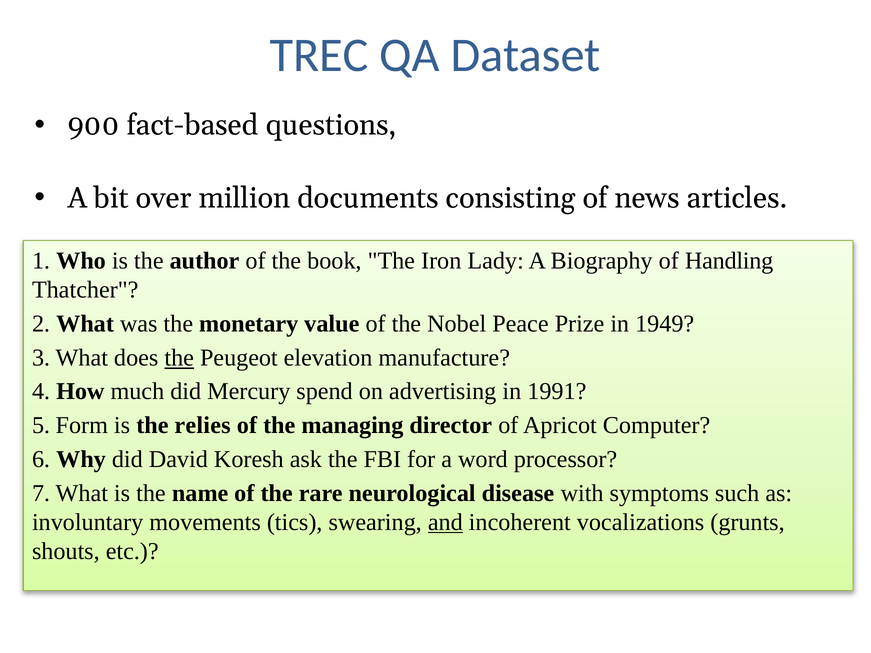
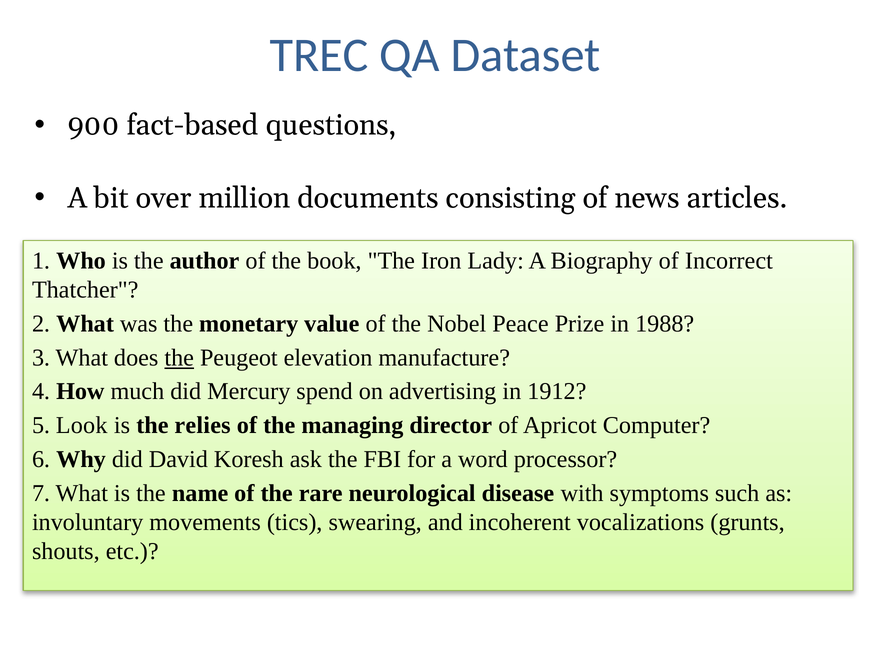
Handling: Handling -> Incorrect
1949: 1949 -> 1988
1991: 1991 -> 1912
Form: Form -> Look
and underline: present -> none
